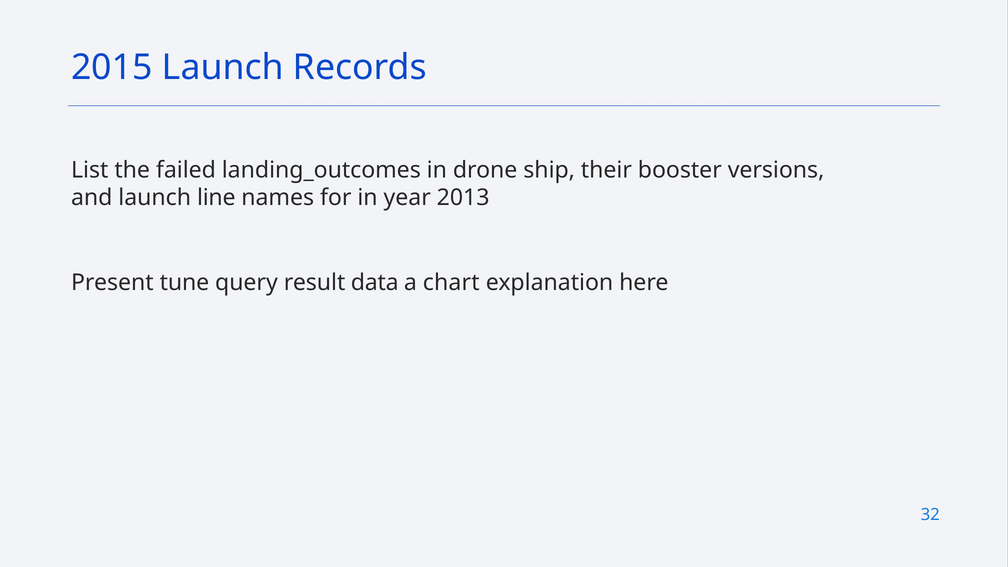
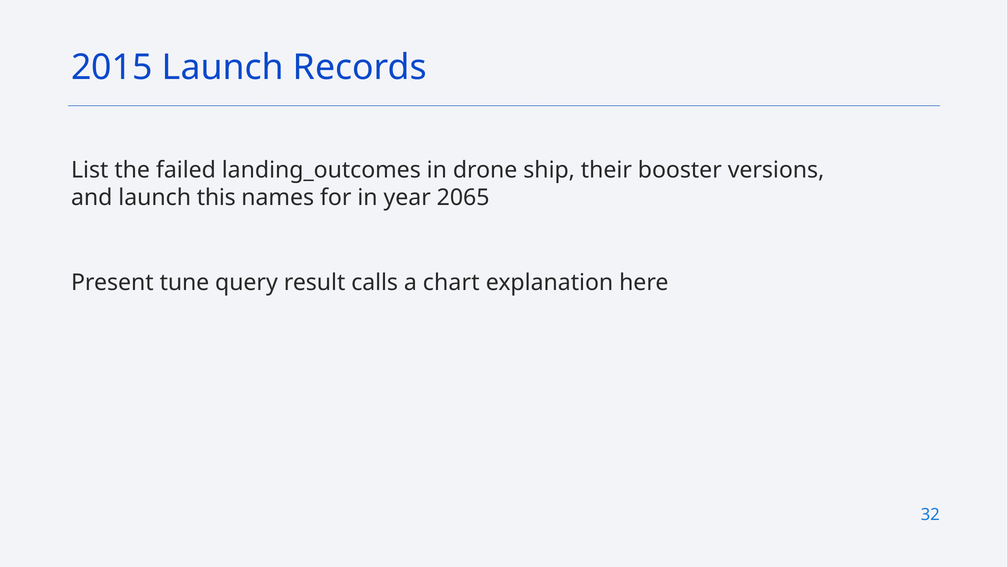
line: line -> this
2013: 2013 -> 2065
data: data -> calls
